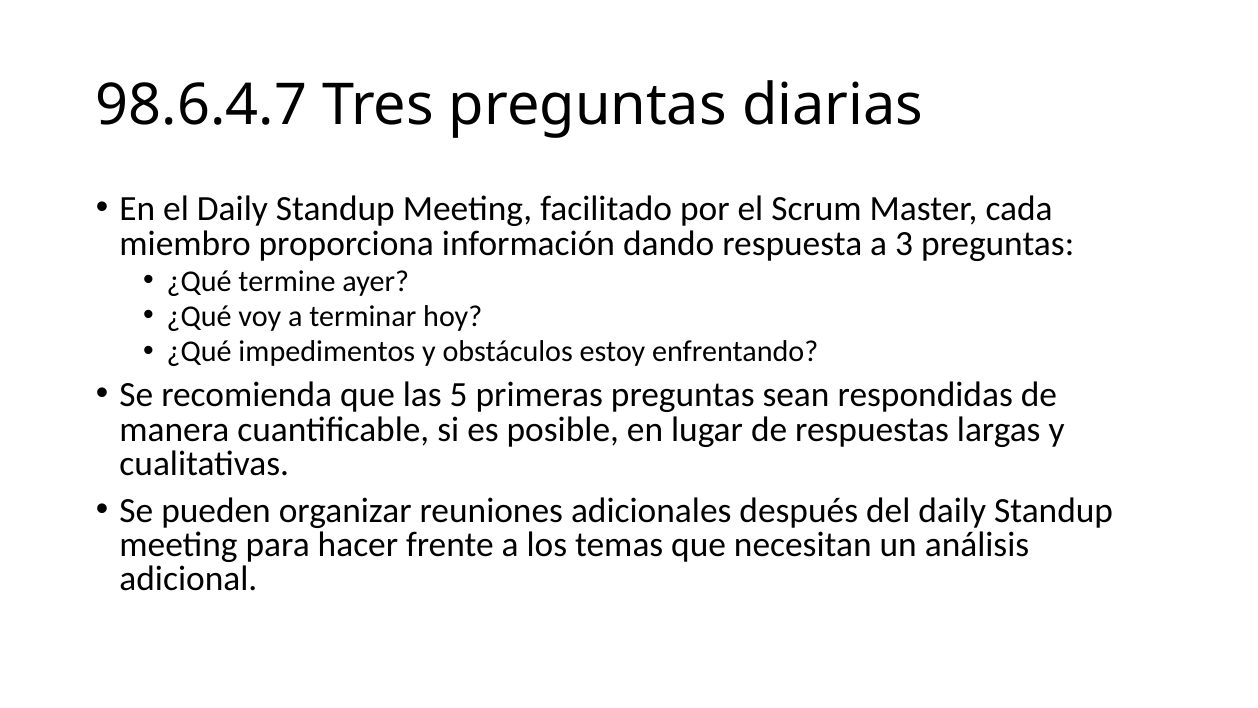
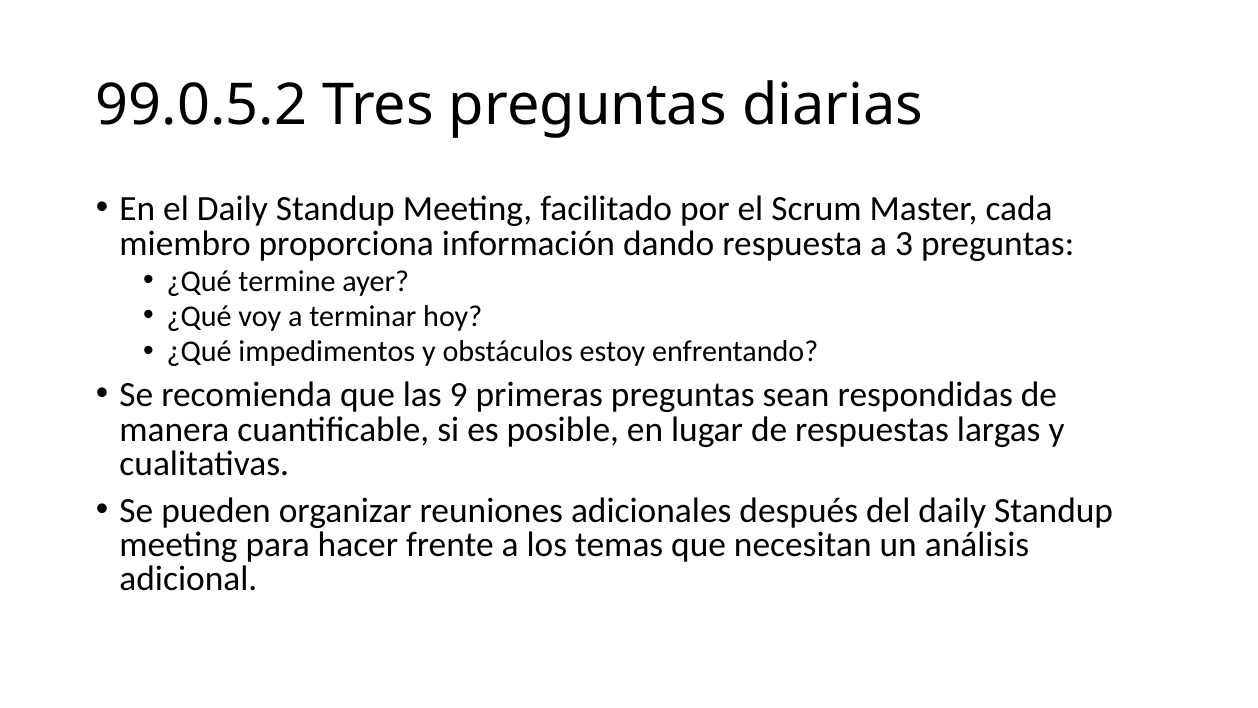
98.6.4.7: 98.6.4.7 -> 99.0.5.2
5: 5 -> 9
